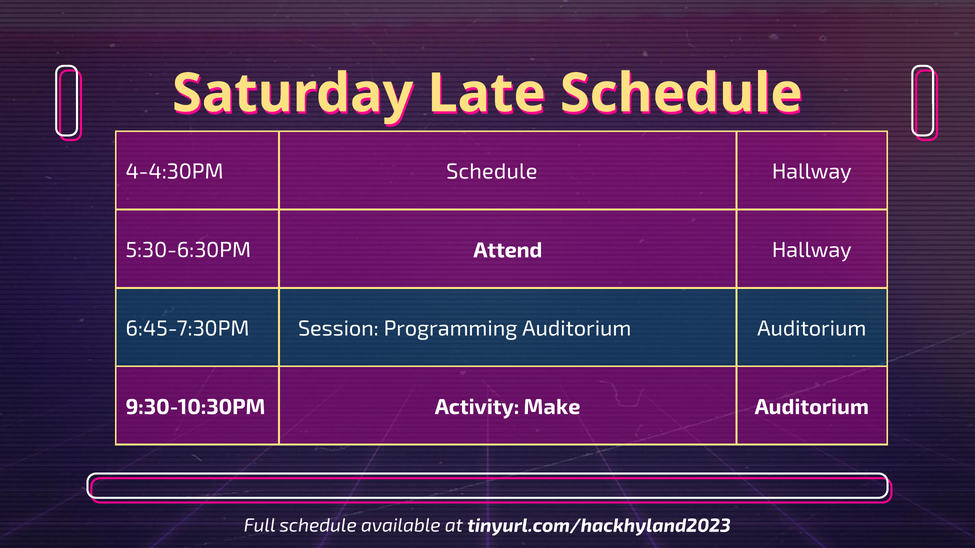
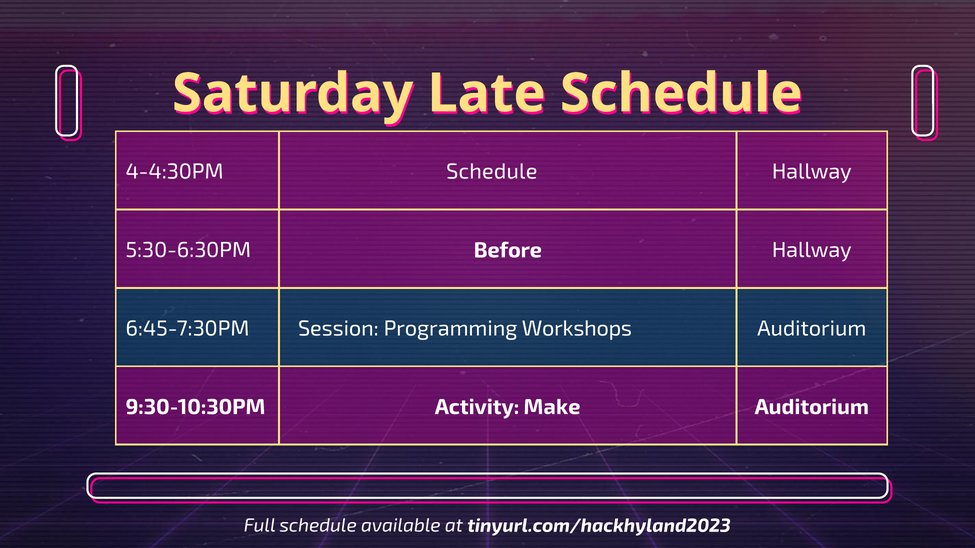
Attend: Attend -> Before
Programming Auditorium: Auditorium -> Workshops
